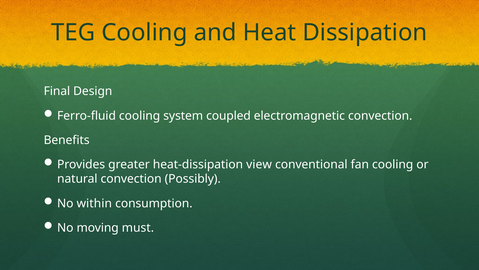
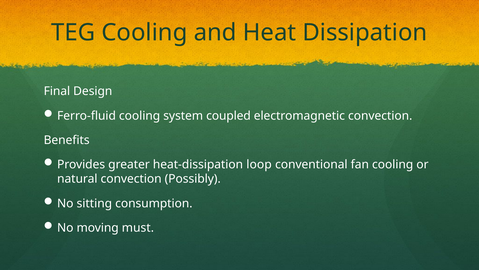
view: view -> loop
within: within -> sitting
